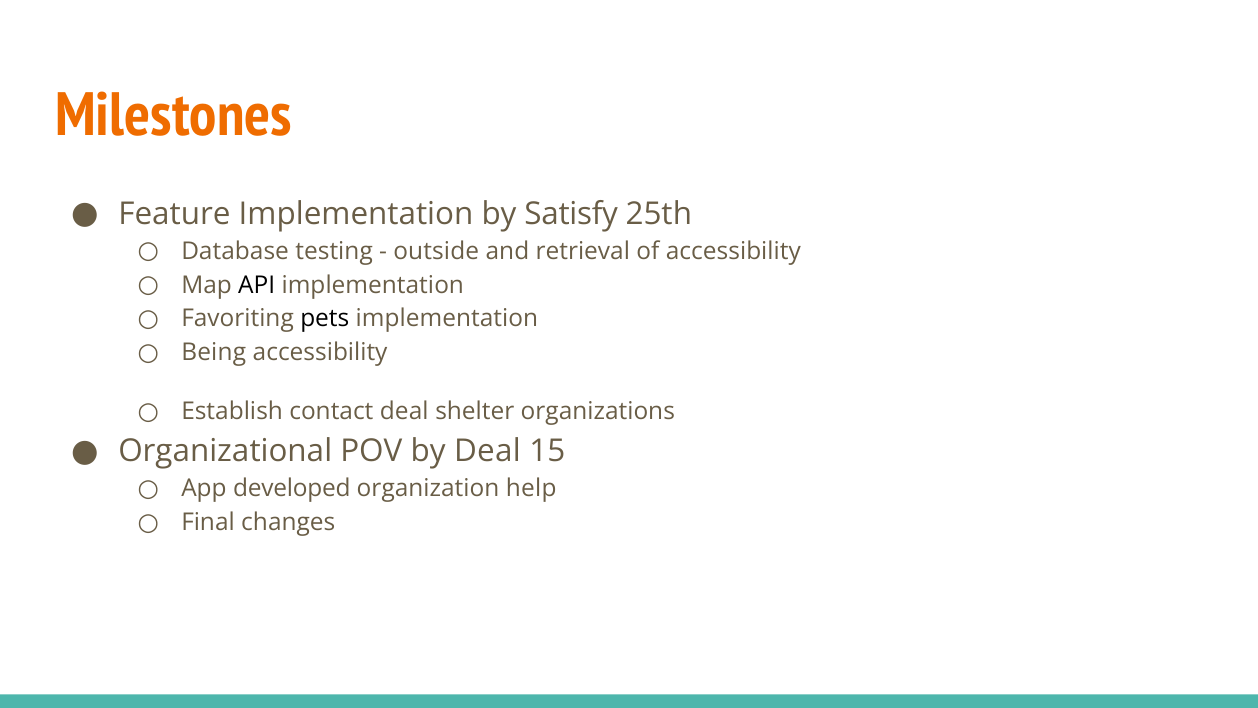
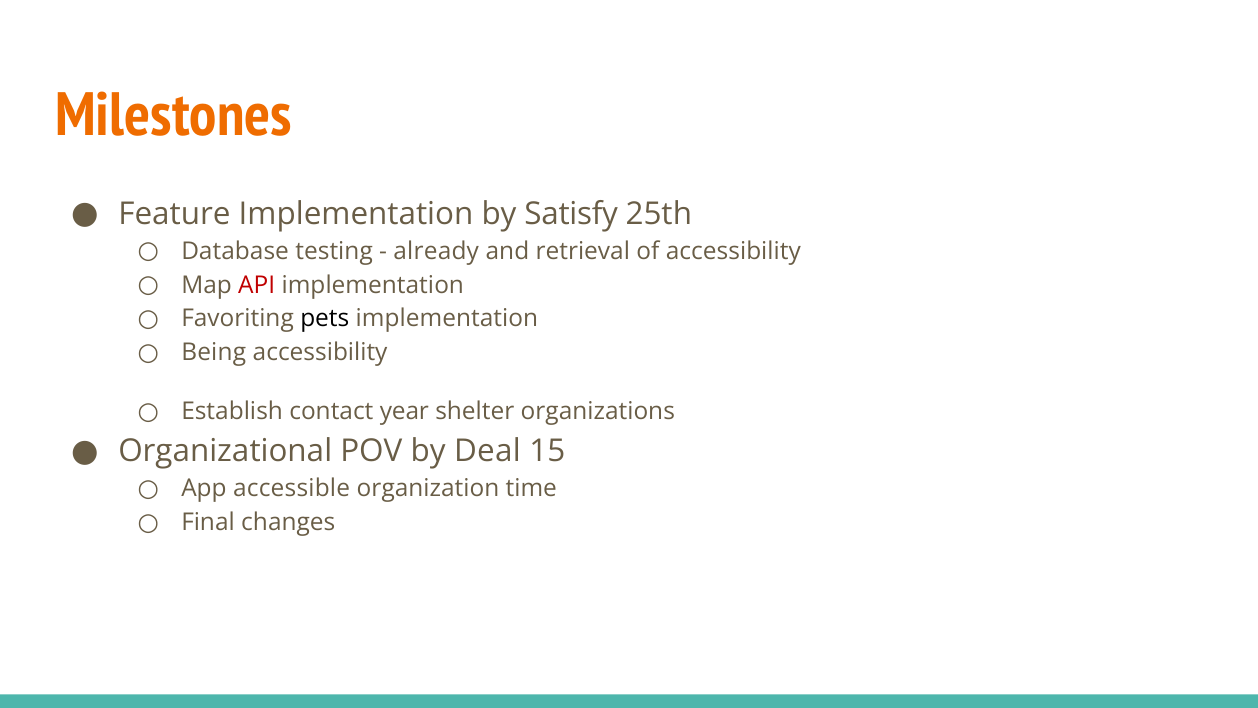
outside: outside -> already
API colour: black -> red
contact deal: deal -> year
developed: developed -> accessible
help: help -> time
